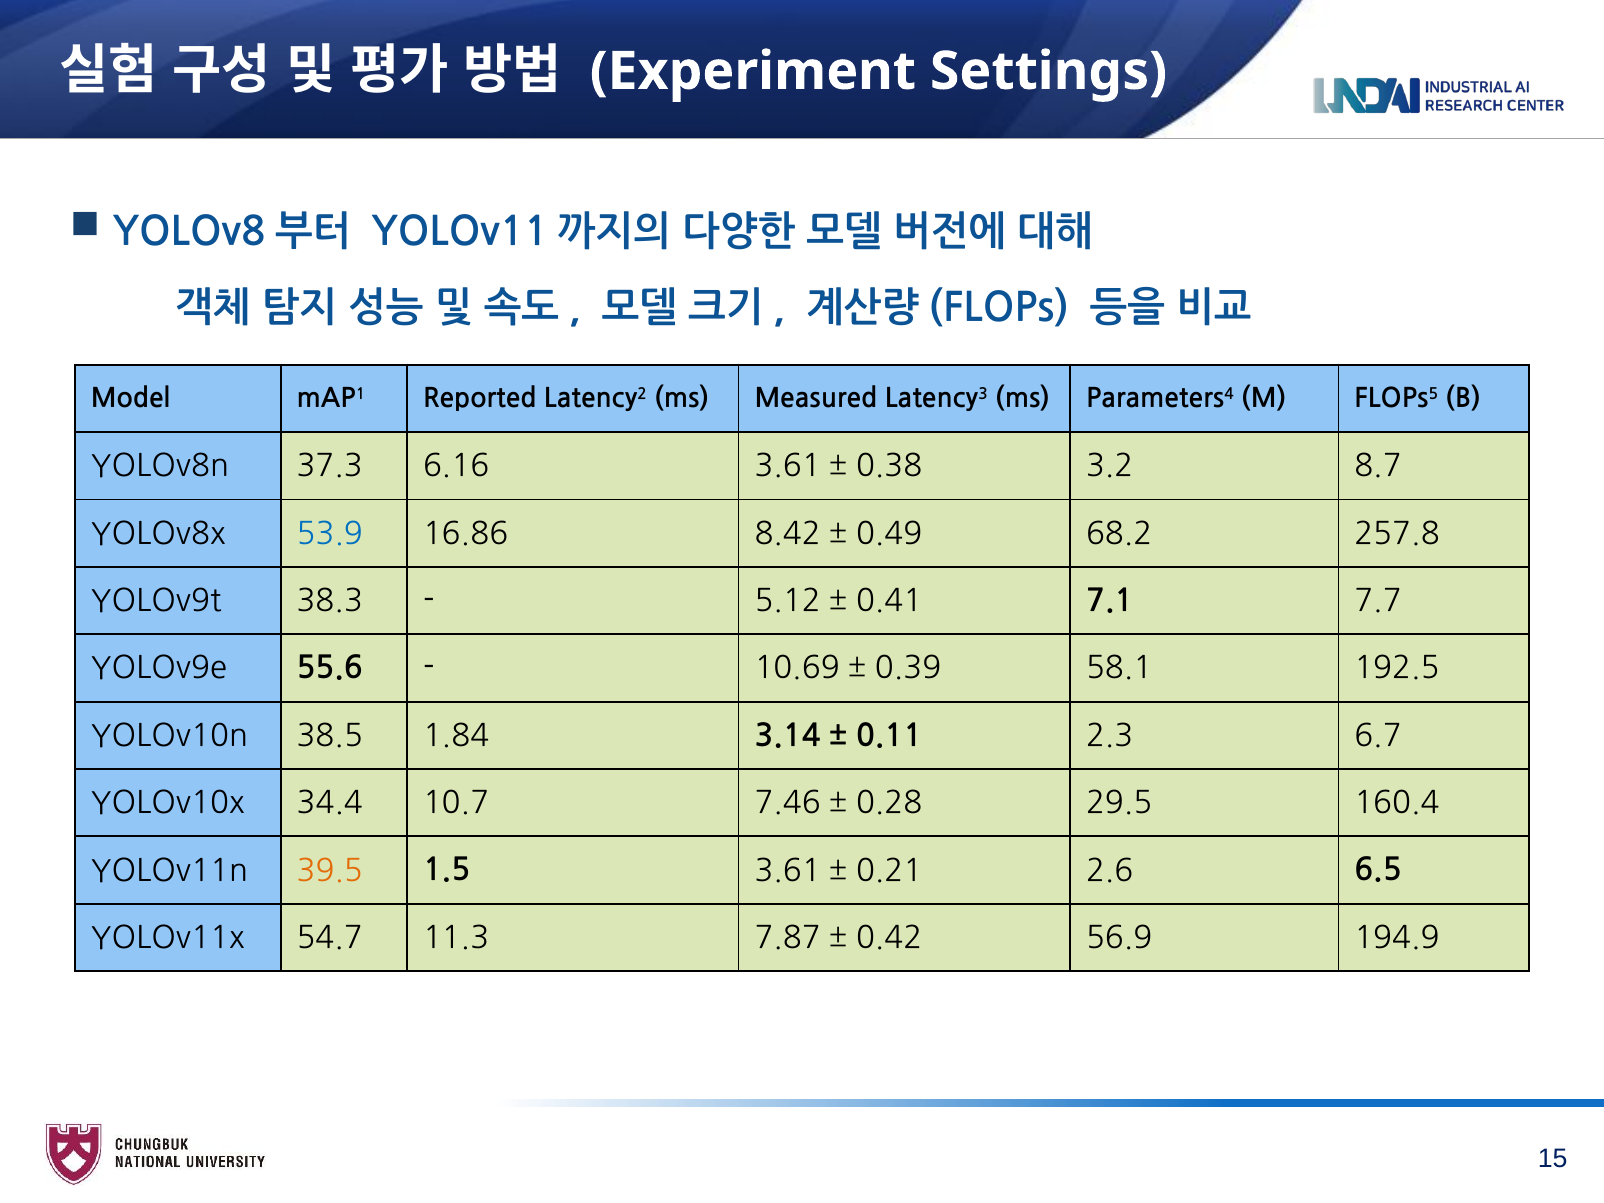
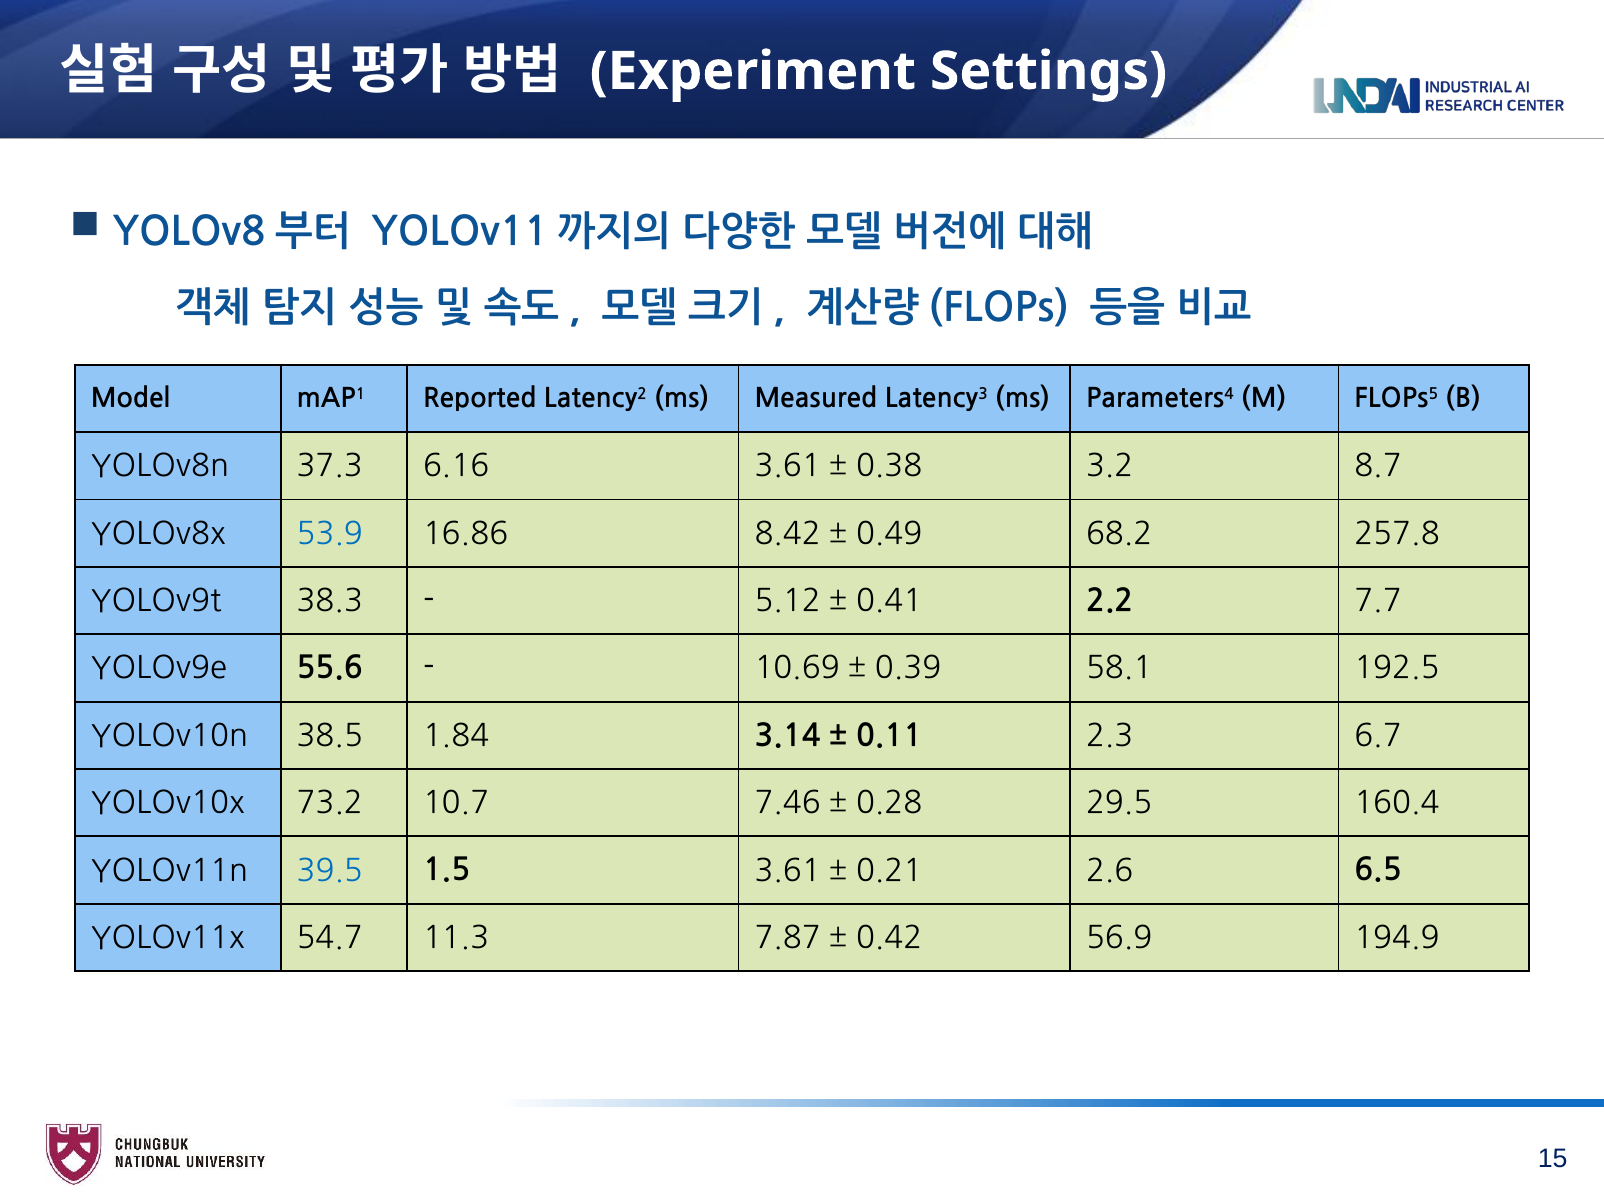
7.1: 7.1 -> 2.2
34.4: 34.4 -> 73.2
39.5 colour: orange -> blue
